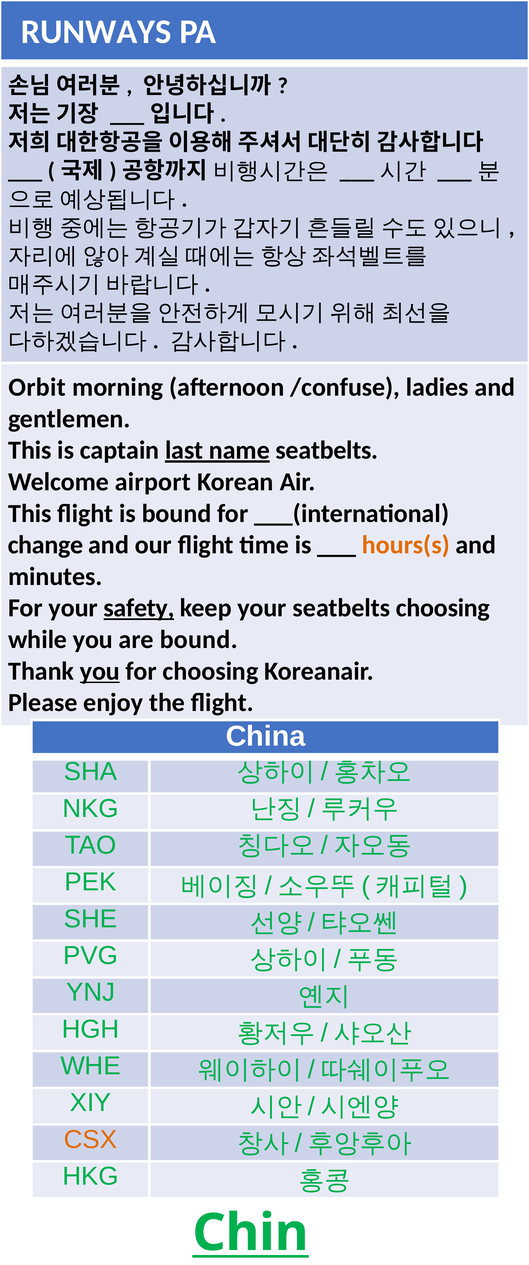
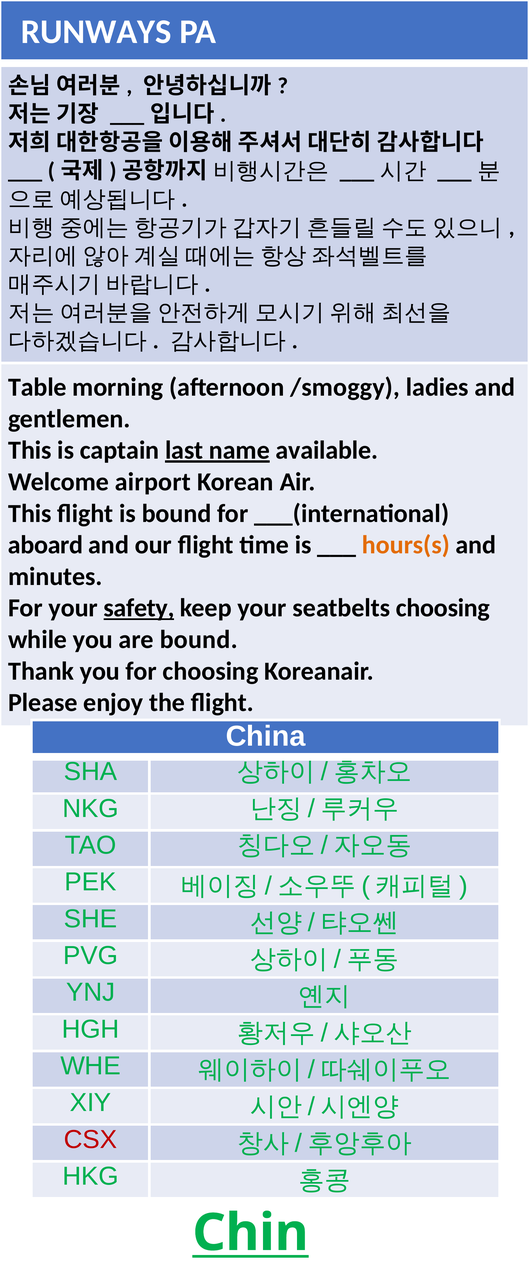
Orbit: Orbit -> Table
/confuse: /confuse -> /smoggy
name seatbelts: seatbelts -> available
change: change -> aboard
you at (100, 672) underline: present -> none
CSX colour: orange -> red
